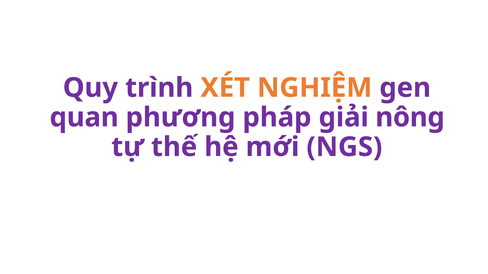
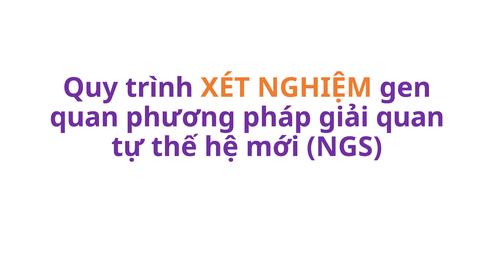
giải nông: nông -> quan
